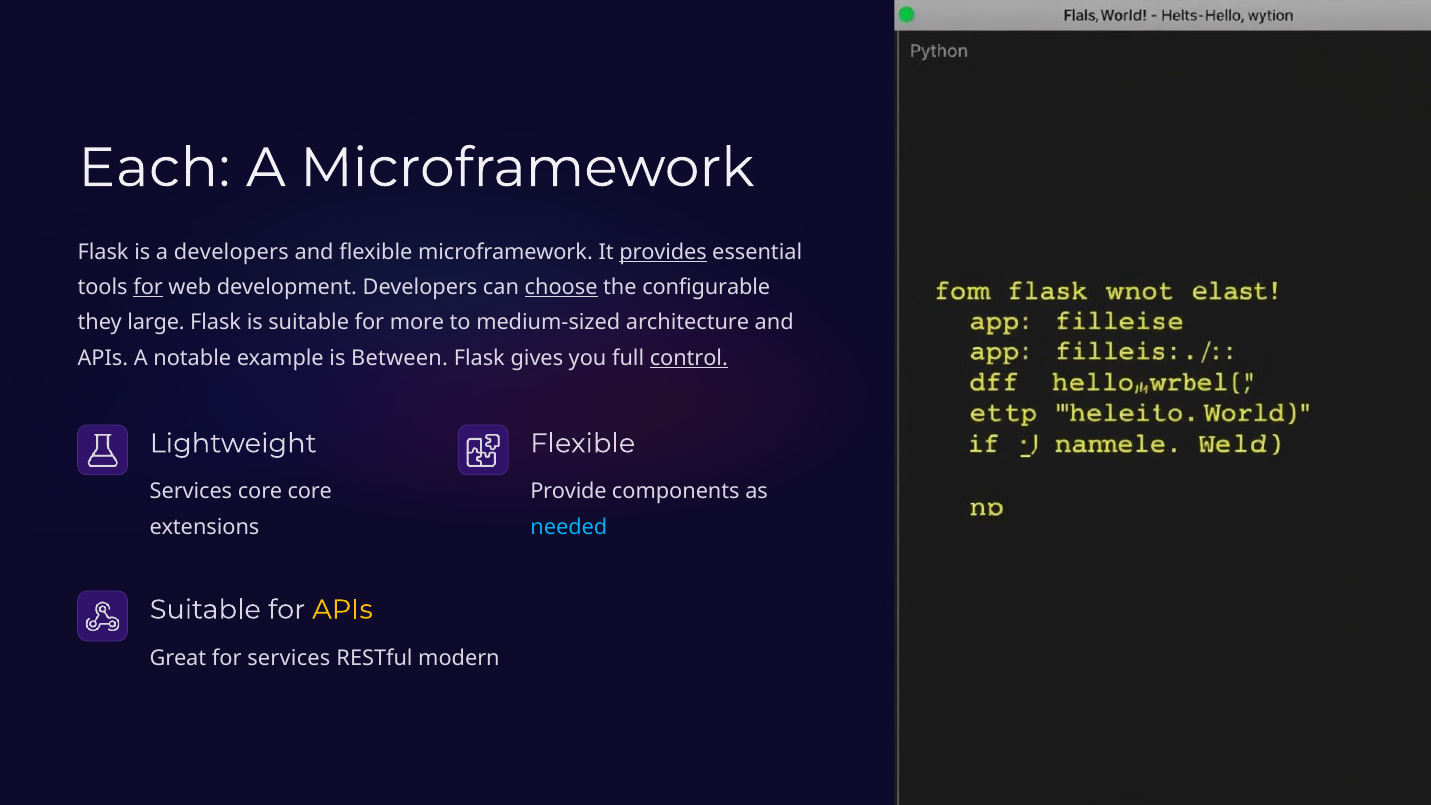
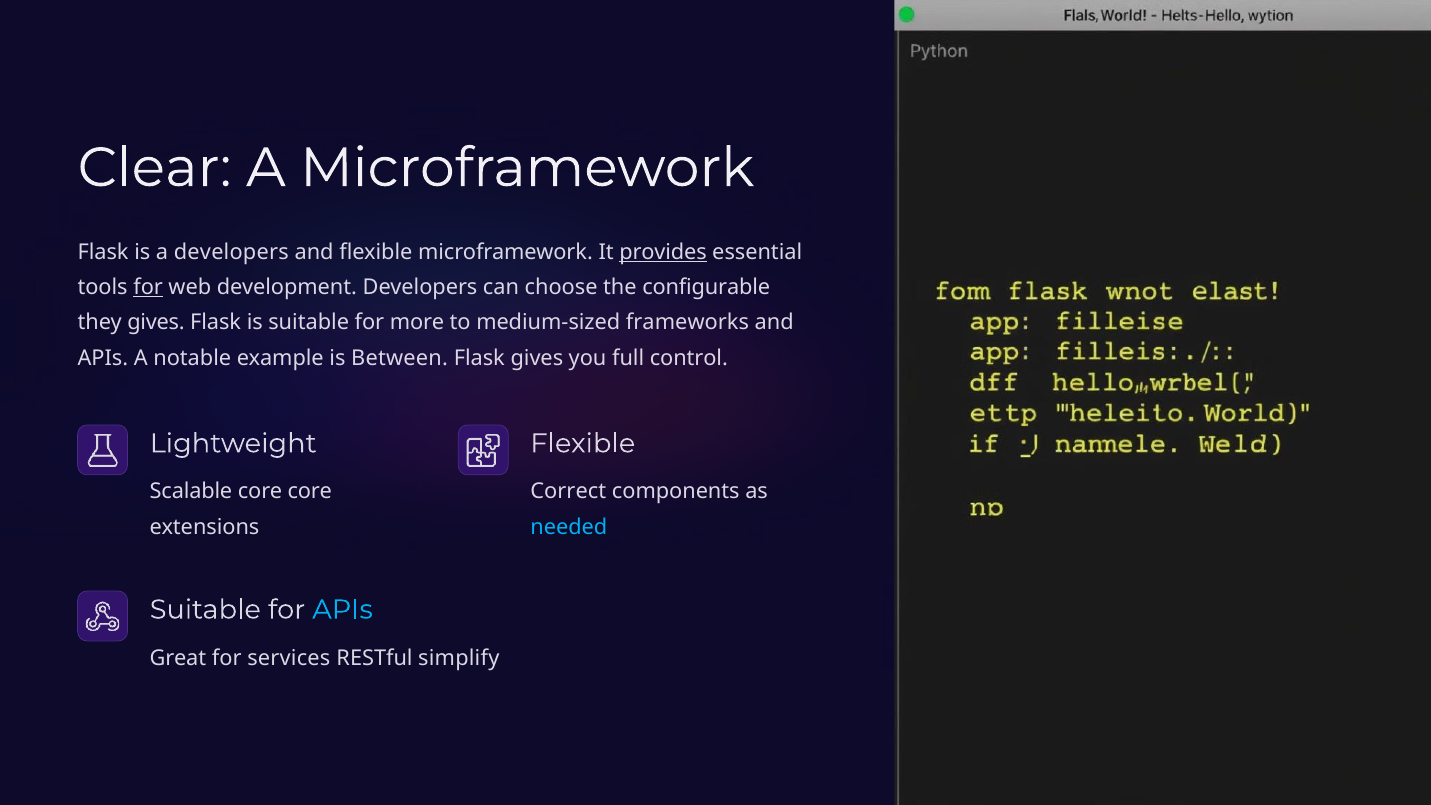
Each: Each -> Clear
choose underline: present -> none
they large: large -> gives
architecture: architecture -> frameworks
control underline: present -> none
Services at (191, 492): Services -> Scalable
Provide: Provide -> Correct
APIs at (343, 610) colour: yellow -> light blue
modern: modern -> simplify
